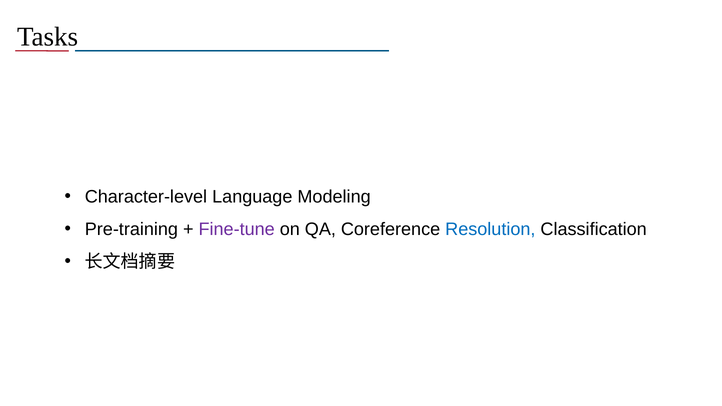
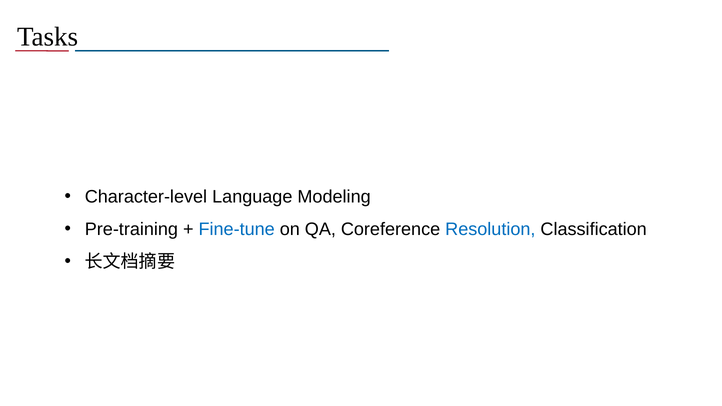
Fine-tune colour: purple -> blue
